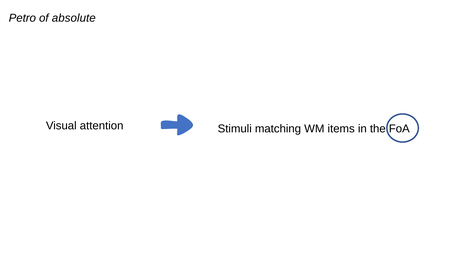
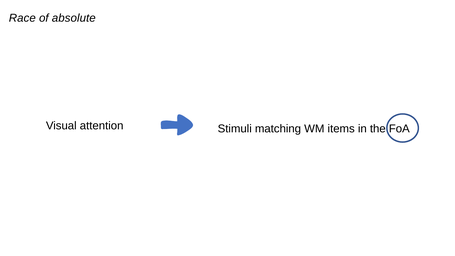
Petro: Petro -> Race
